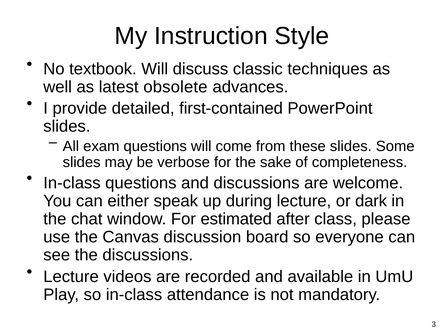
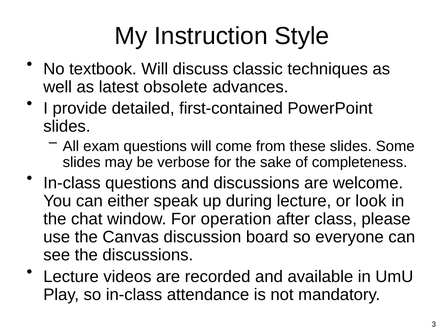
dark: dark -> look
estimated: estimated -> operation
